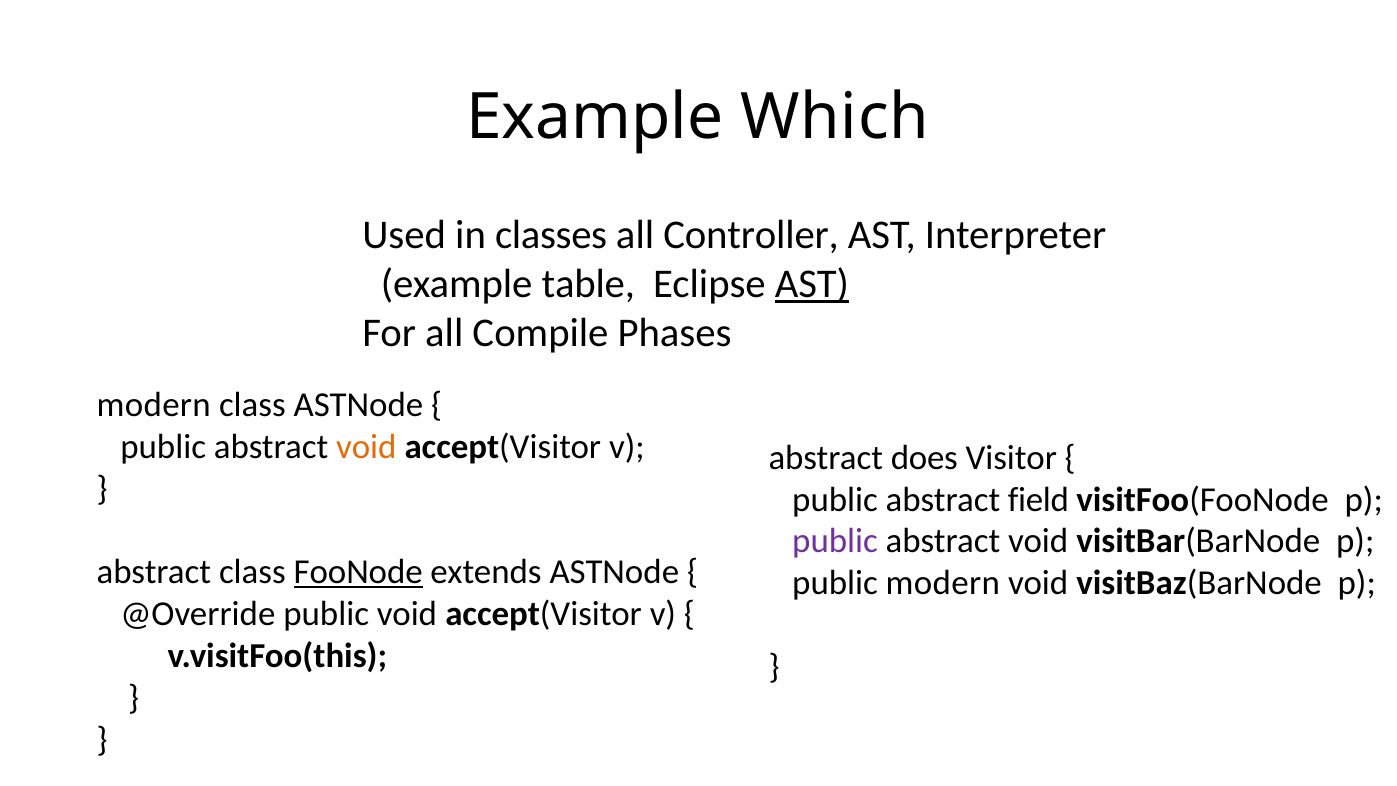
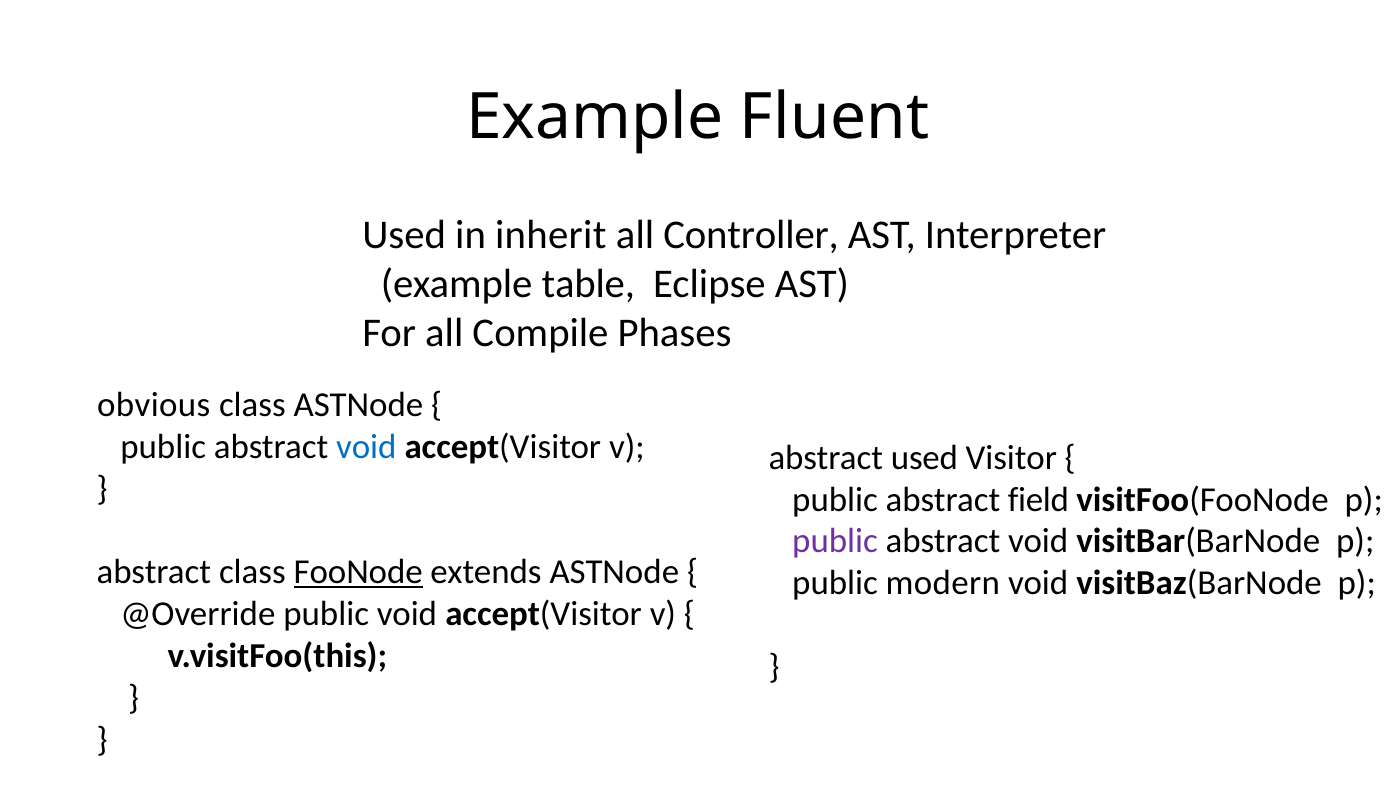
Which: Which -> Fluent
classes: classes -> inherit
AST at (812, 284) underline: present -> none
modern at (154, 405): modern -> obvious
void at (366, 446) colour: orange -> blue
abstract does: does -> used
